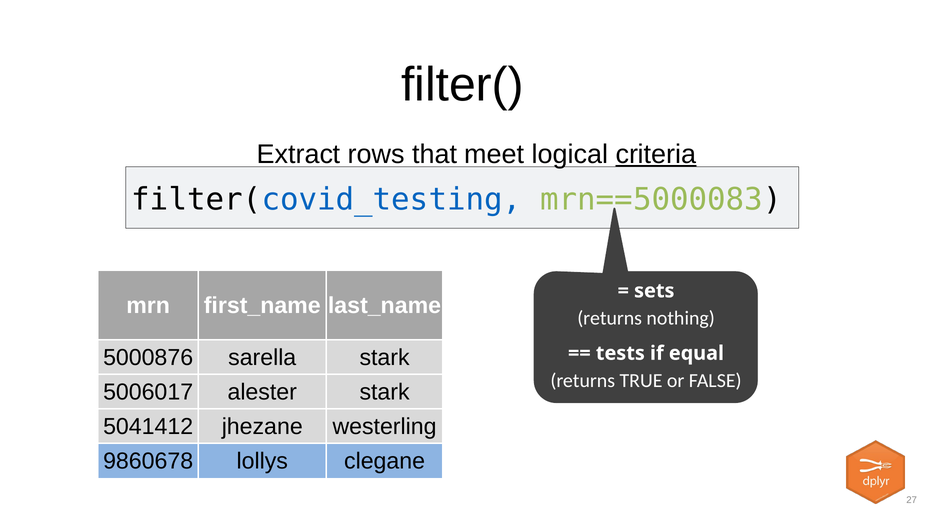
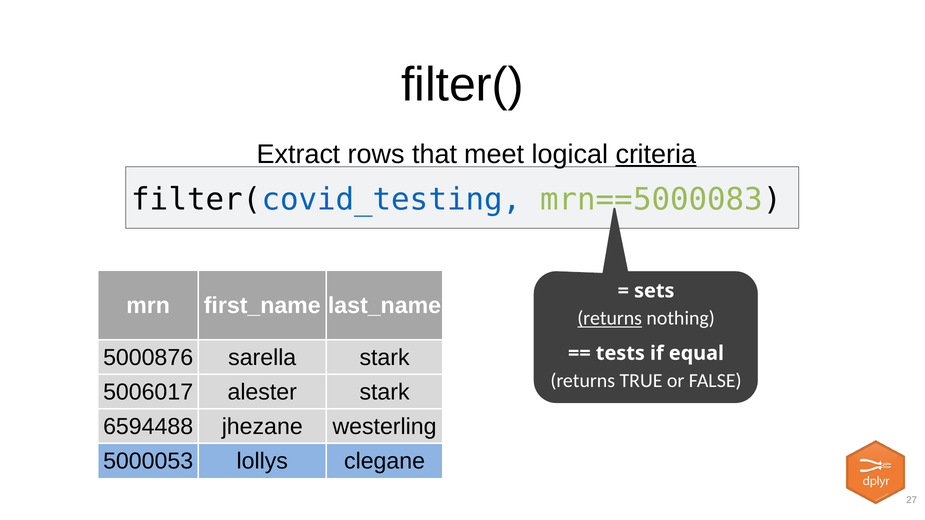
returns at (610, 319) underline: none -> present
5041412: 5041412 -> 6594488
9860678: 9860678 -> 5000053
